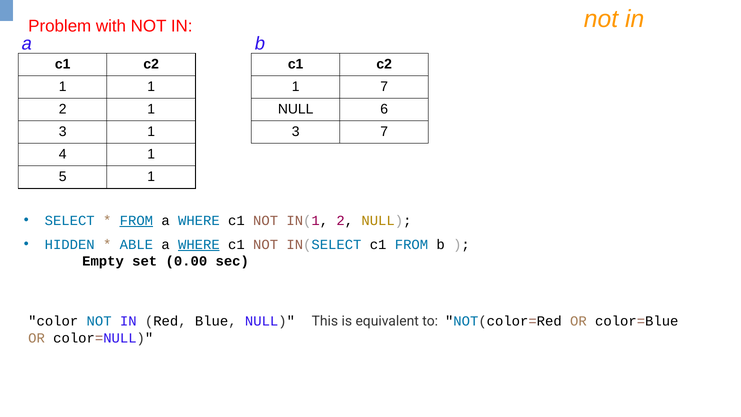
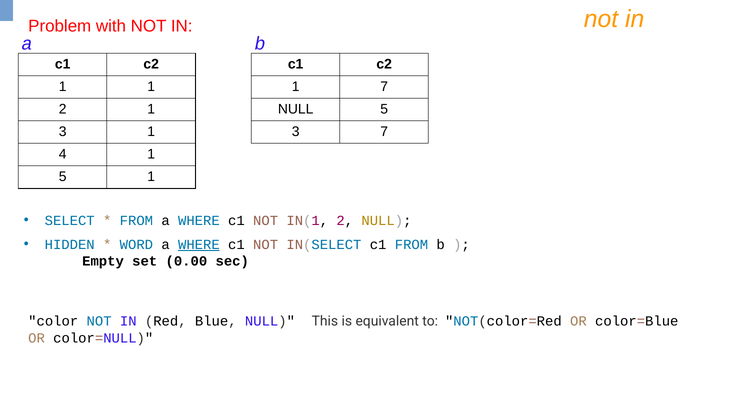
NULL 6: 6 -> 5
FROM at (136, 220) underline: present -> none
ABLE: ABLE -> WORD
